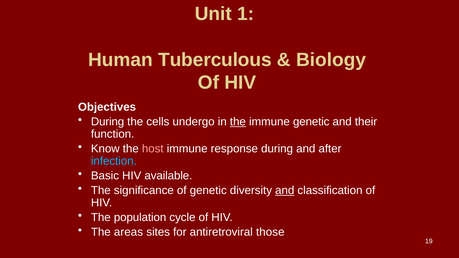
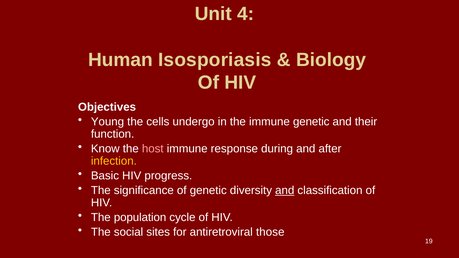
1: 1 -> 4
Tuberculous: Tuberculous -> Isosporiasis
During at (108, 122): During -> Young
the at (238, 122) underline: present -> none
infection colour: light blue -> yellow
available: available -> progress
areas: areas -> social
